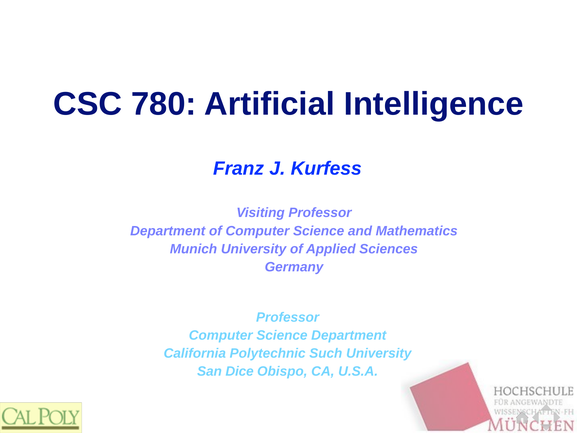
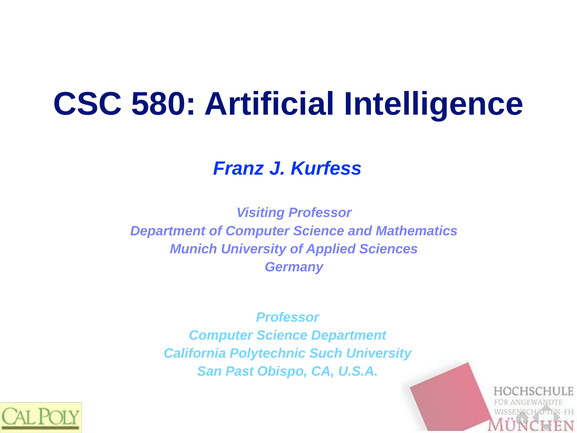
780: 780 -> 580
Dice: Dice -> Past
